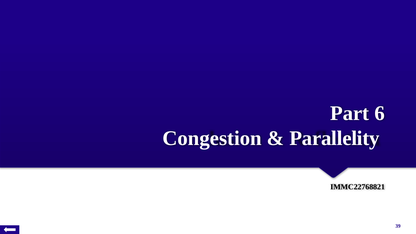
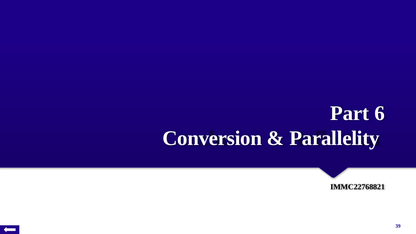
Congestion: Congestion -> Conversion
